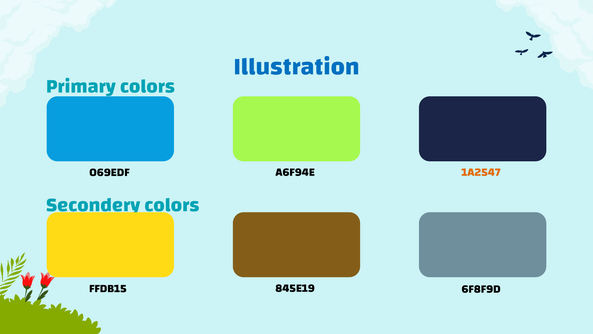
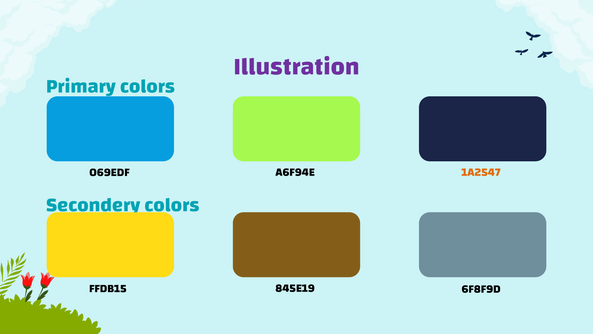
Illustration colour: blue -> purple
